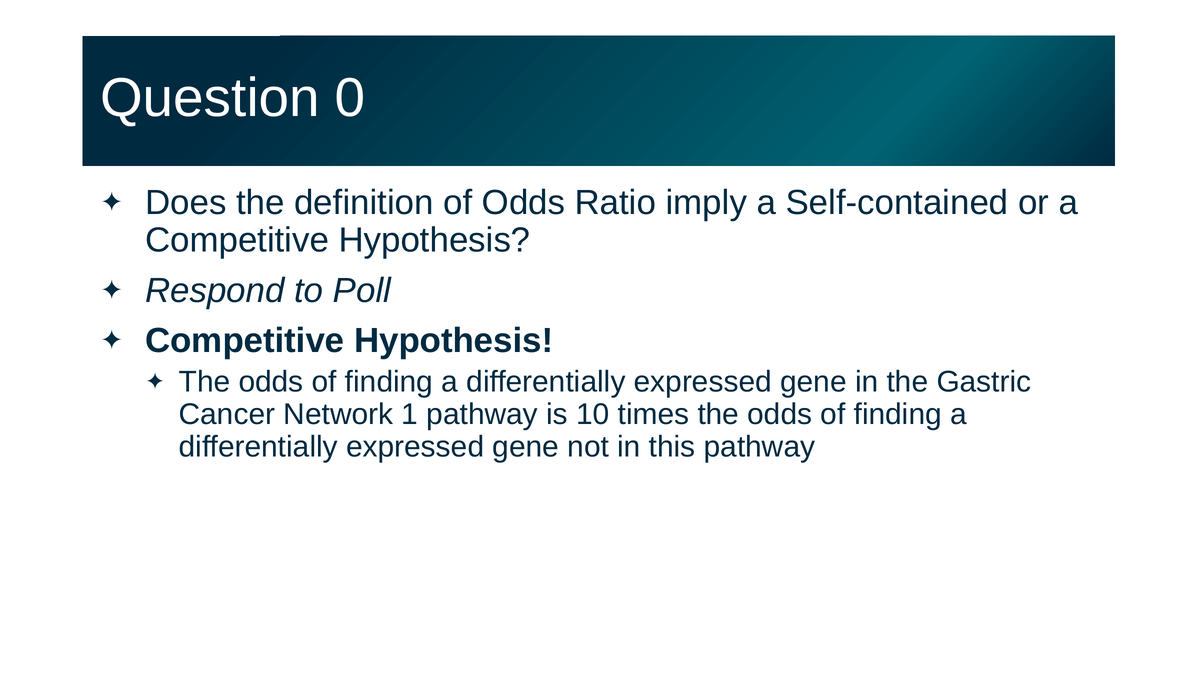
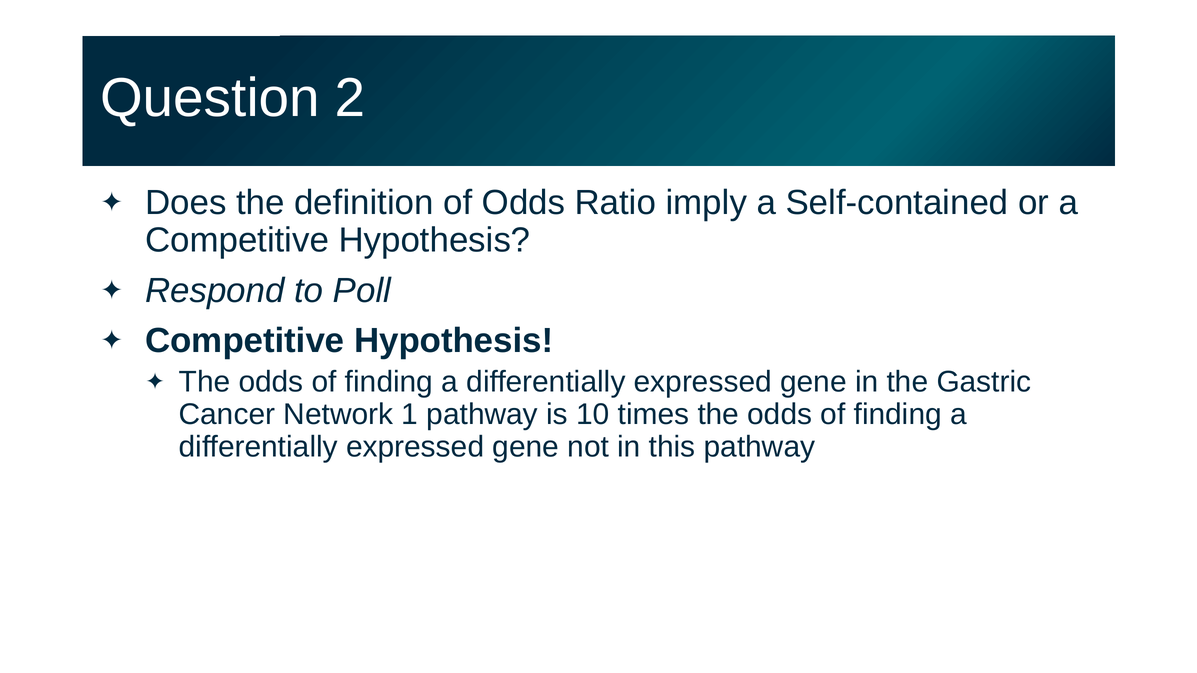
0: 0 -> 2
